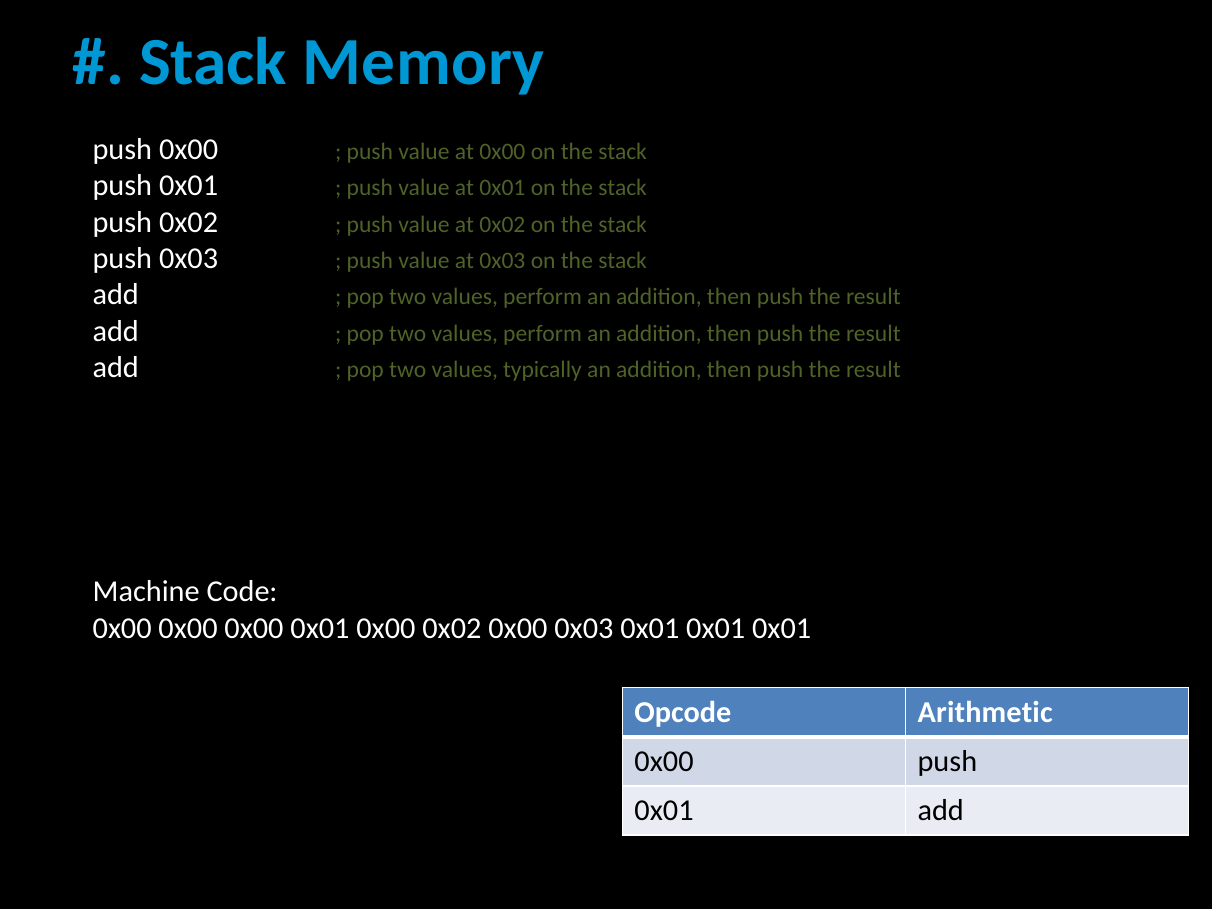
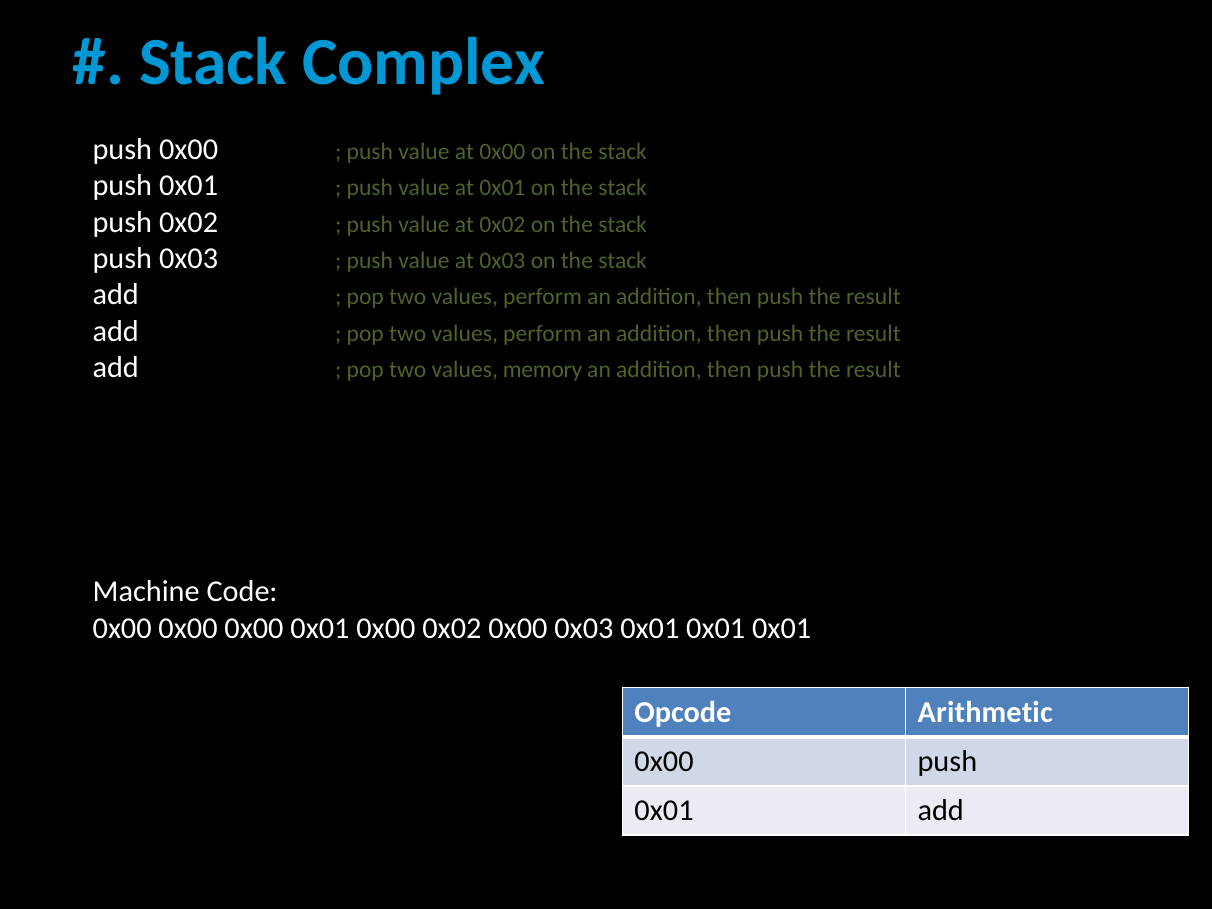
Memory: Memory -> Complex
typically: typically -> memory
